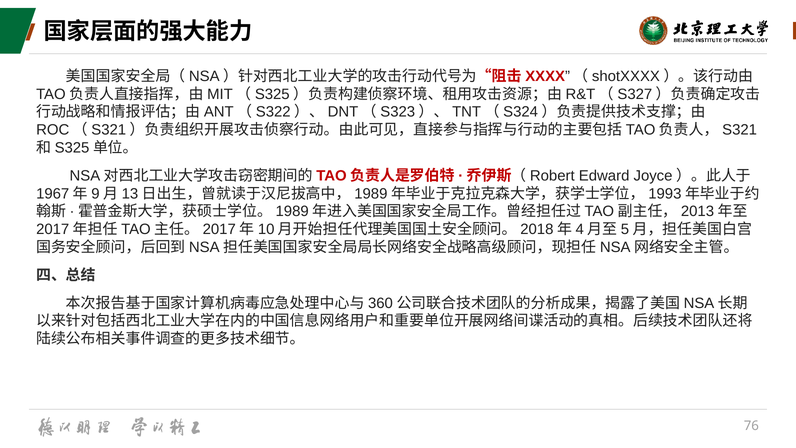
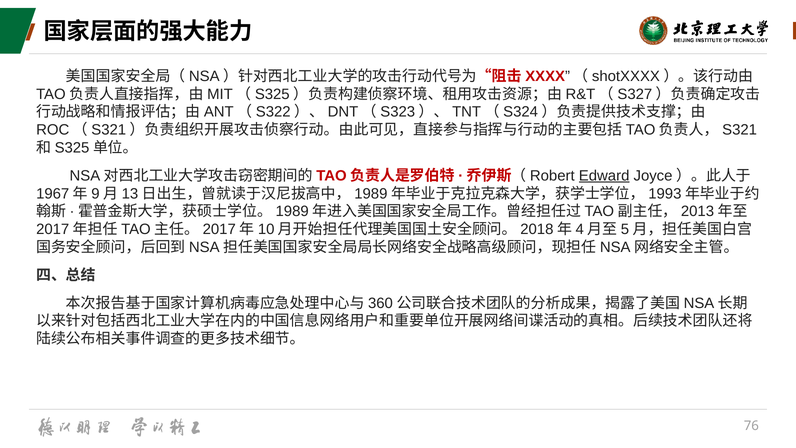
Edward underline: none -> present
